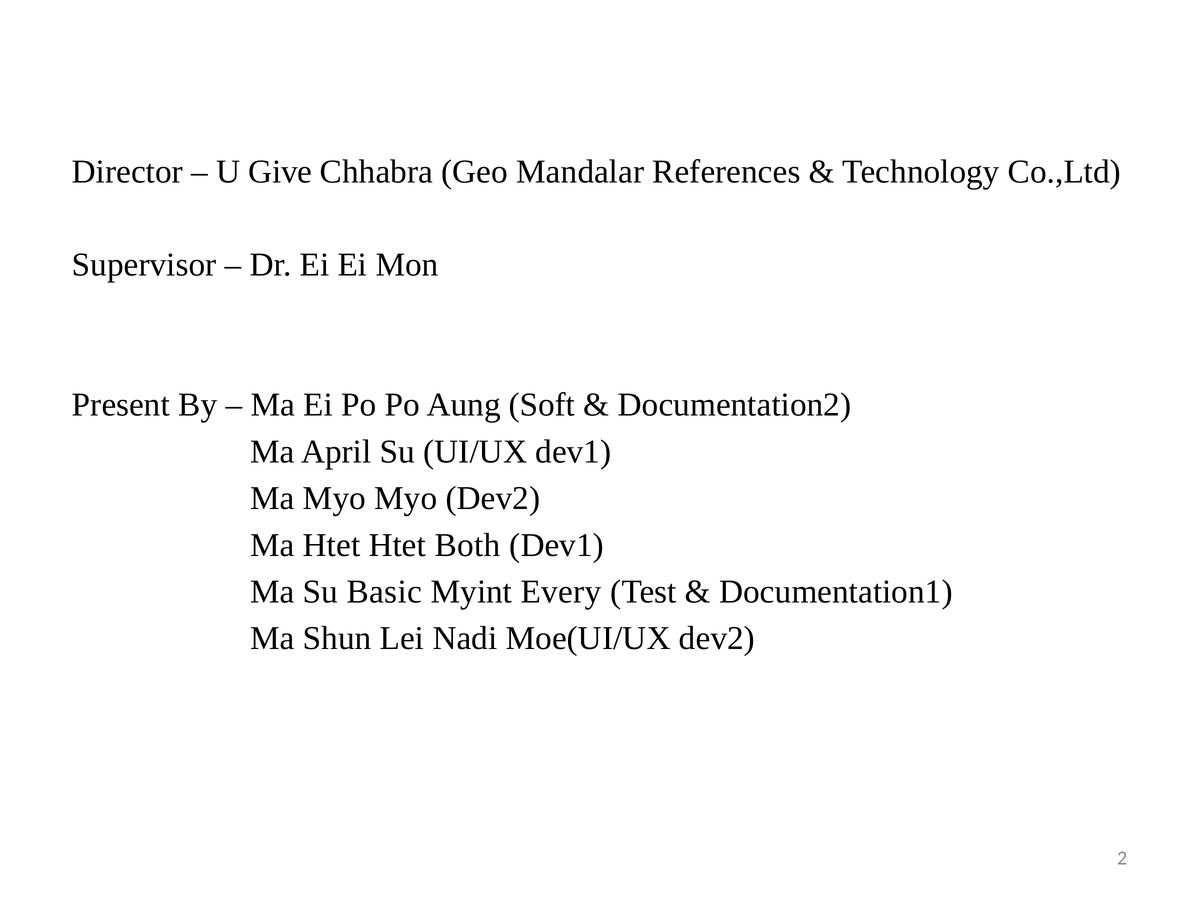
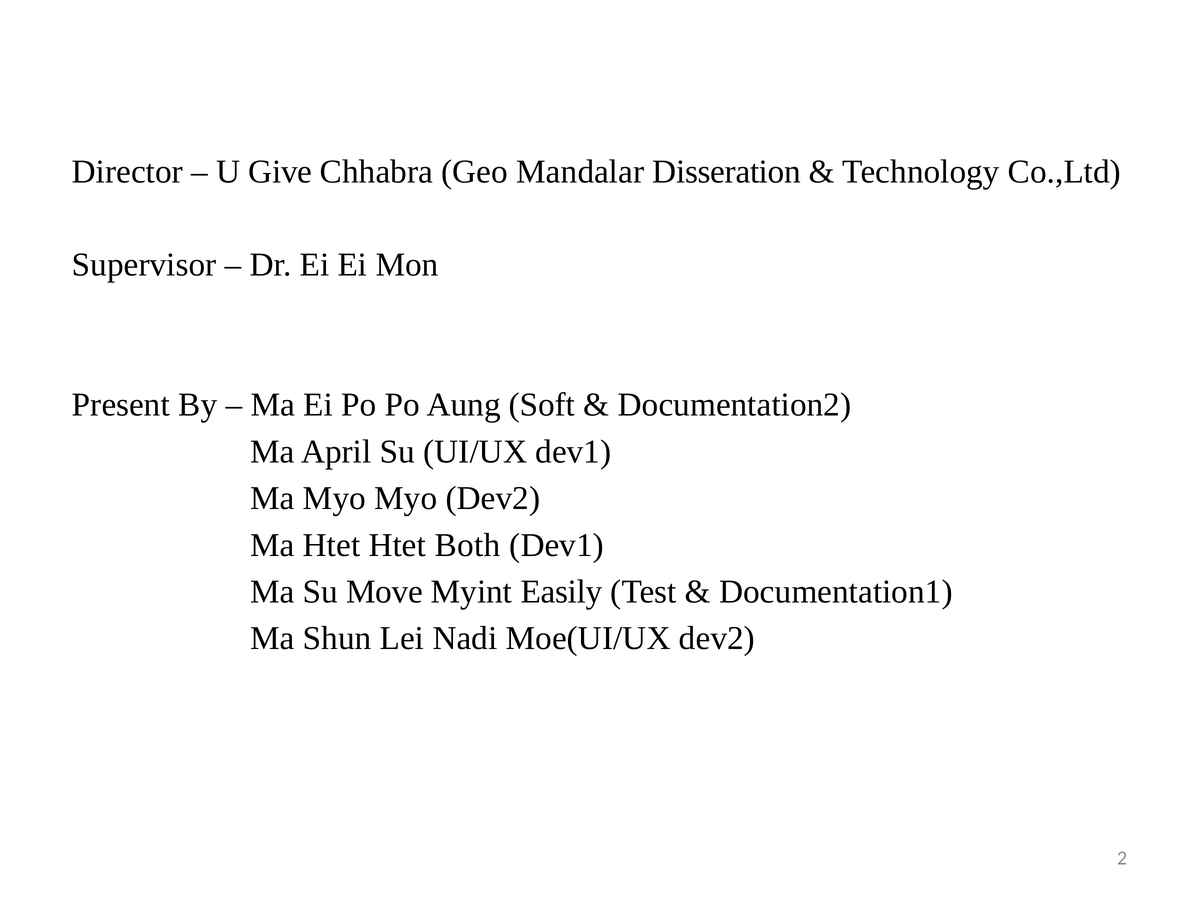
References: References -> Disseration
Basic: Basic -> Move
Every: Every -> Easily
